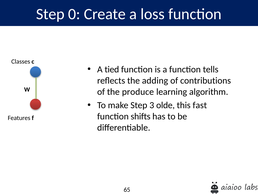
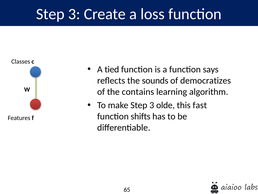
0 at (74, 14): 0 -> 3
tells: tells -> says
adding: adding -> sounds
contributions: contributions -> democratizes
produce: produce -> contains
